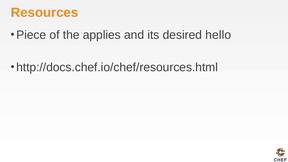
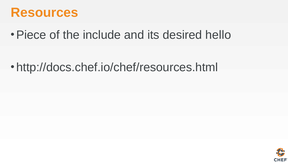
applies: applies -> include
